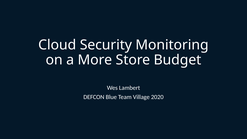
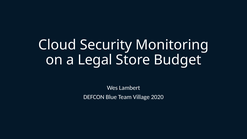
More: More -> Legal
